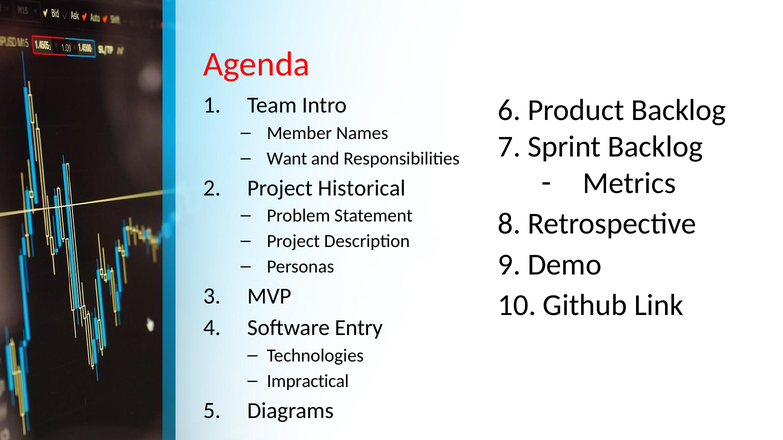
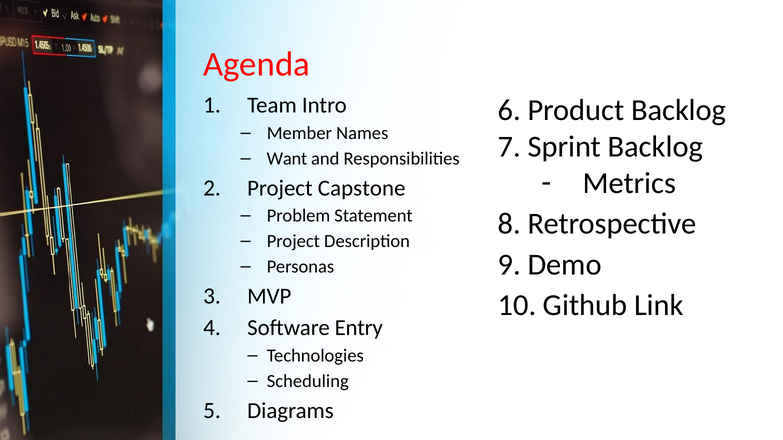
Historical: Historical -> Capstone
Impractical: Impractical -> Scheduling
